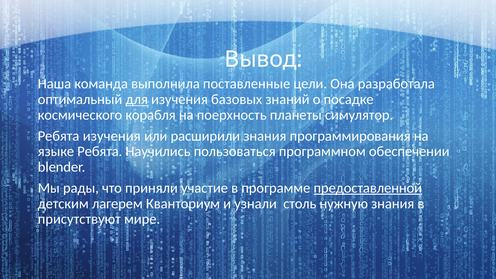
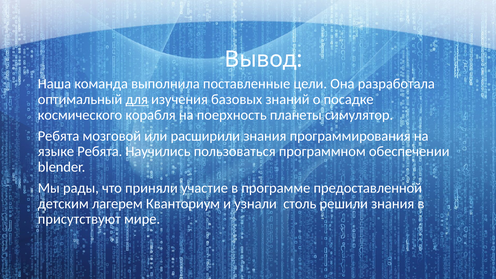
Ребята изучения: изучения -> мозговой
предоставленной underline: present -> none
нужную: нужную -> решили
